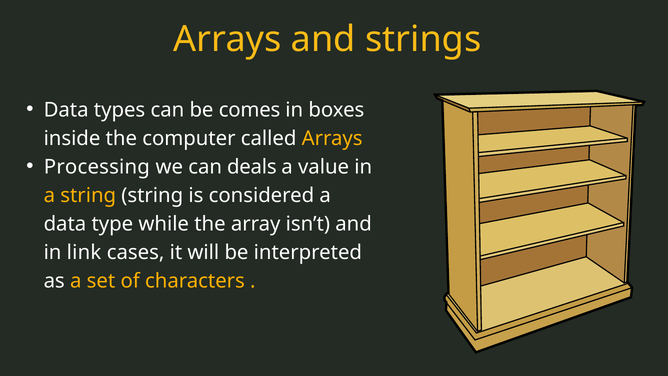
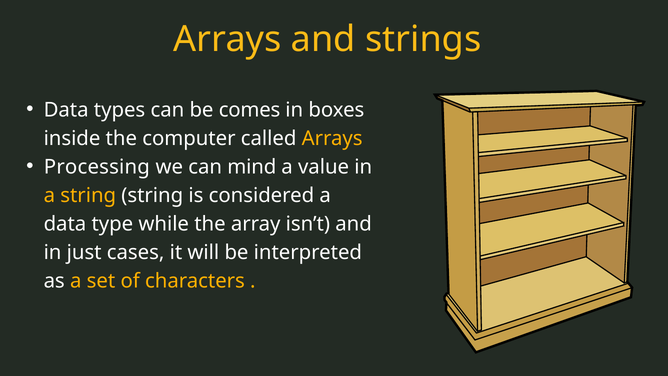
deals: deals -> mind
link: link -> just
